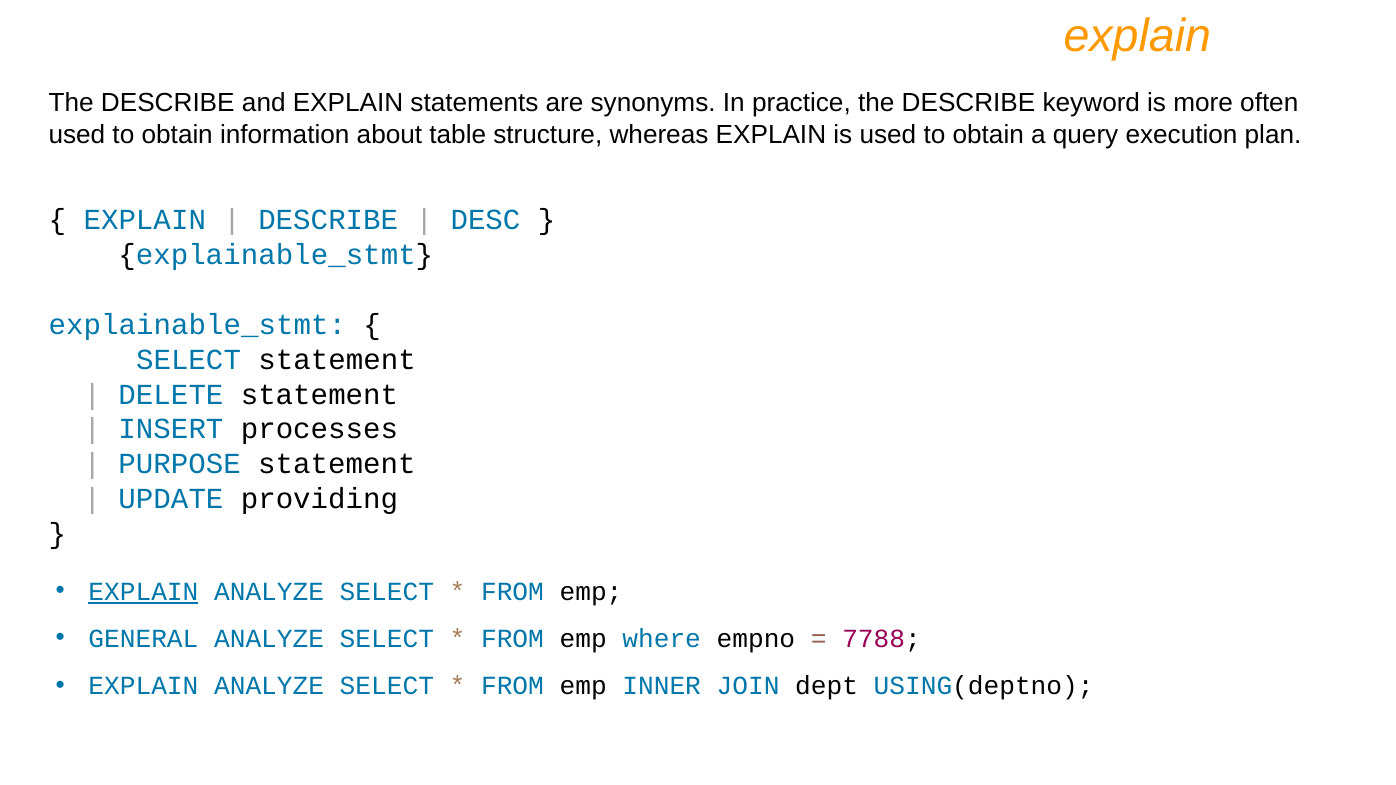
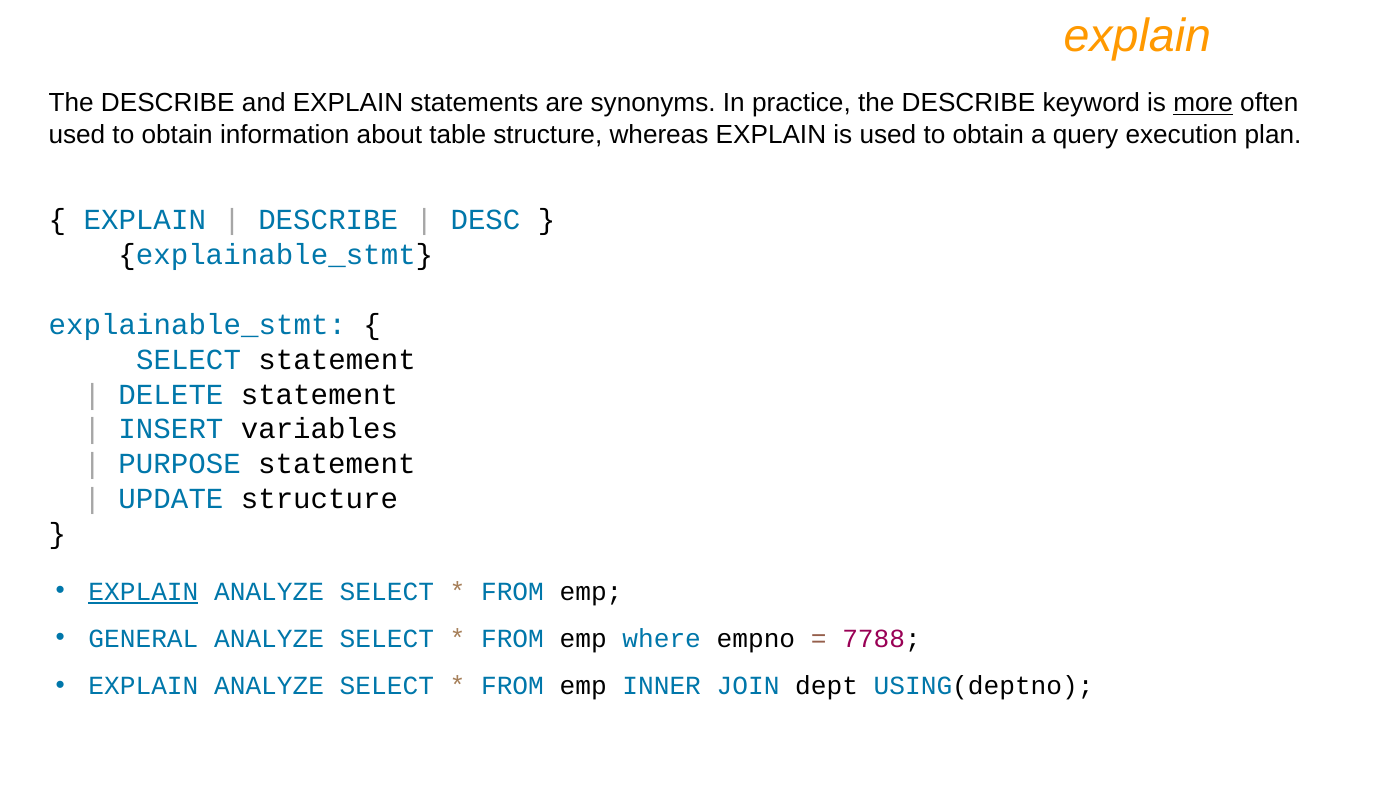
more underline: none -> present
processes: processes -> variables
UPDATE providing: providing -> structure
